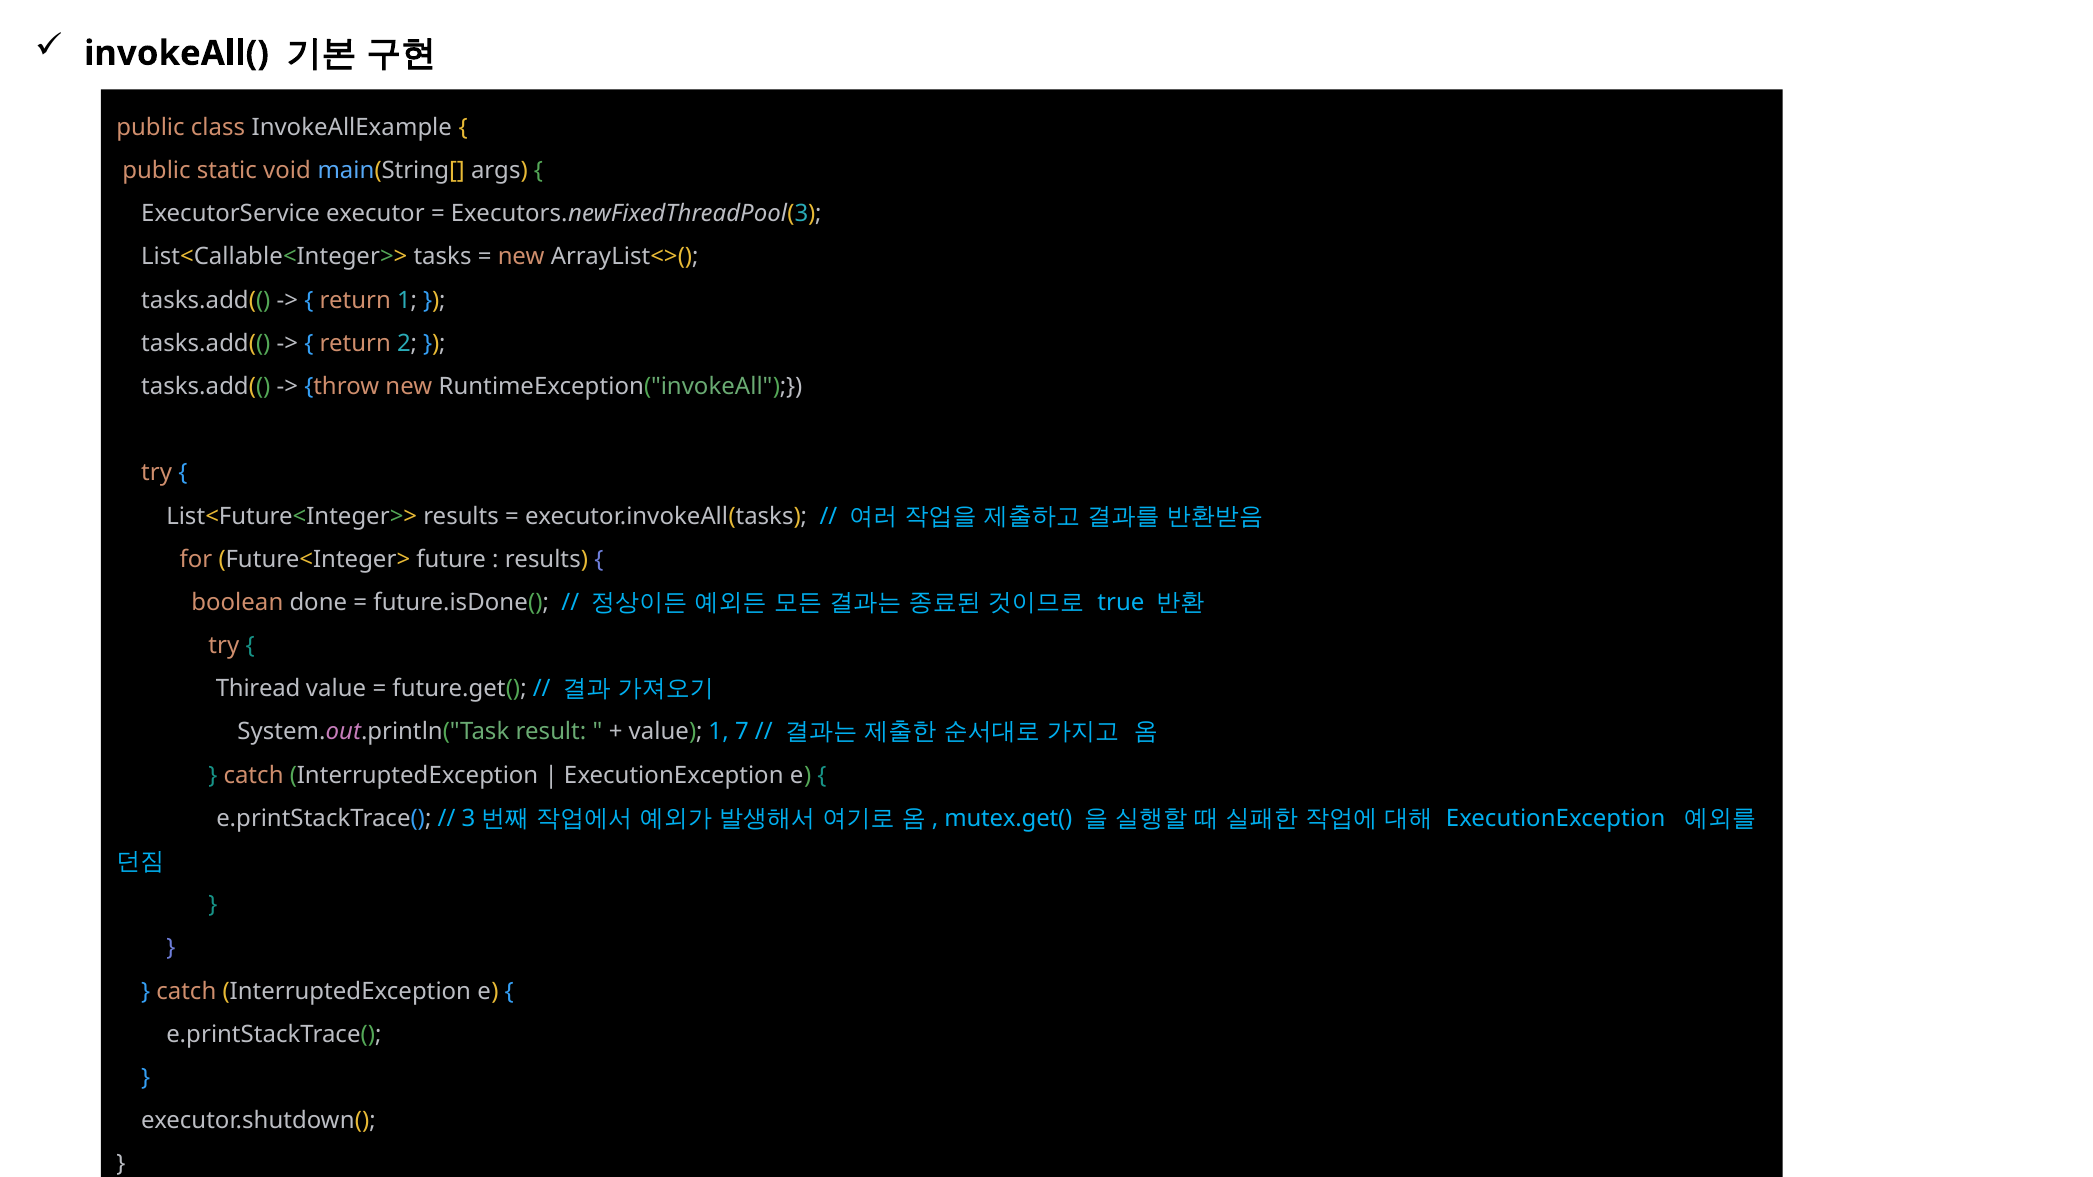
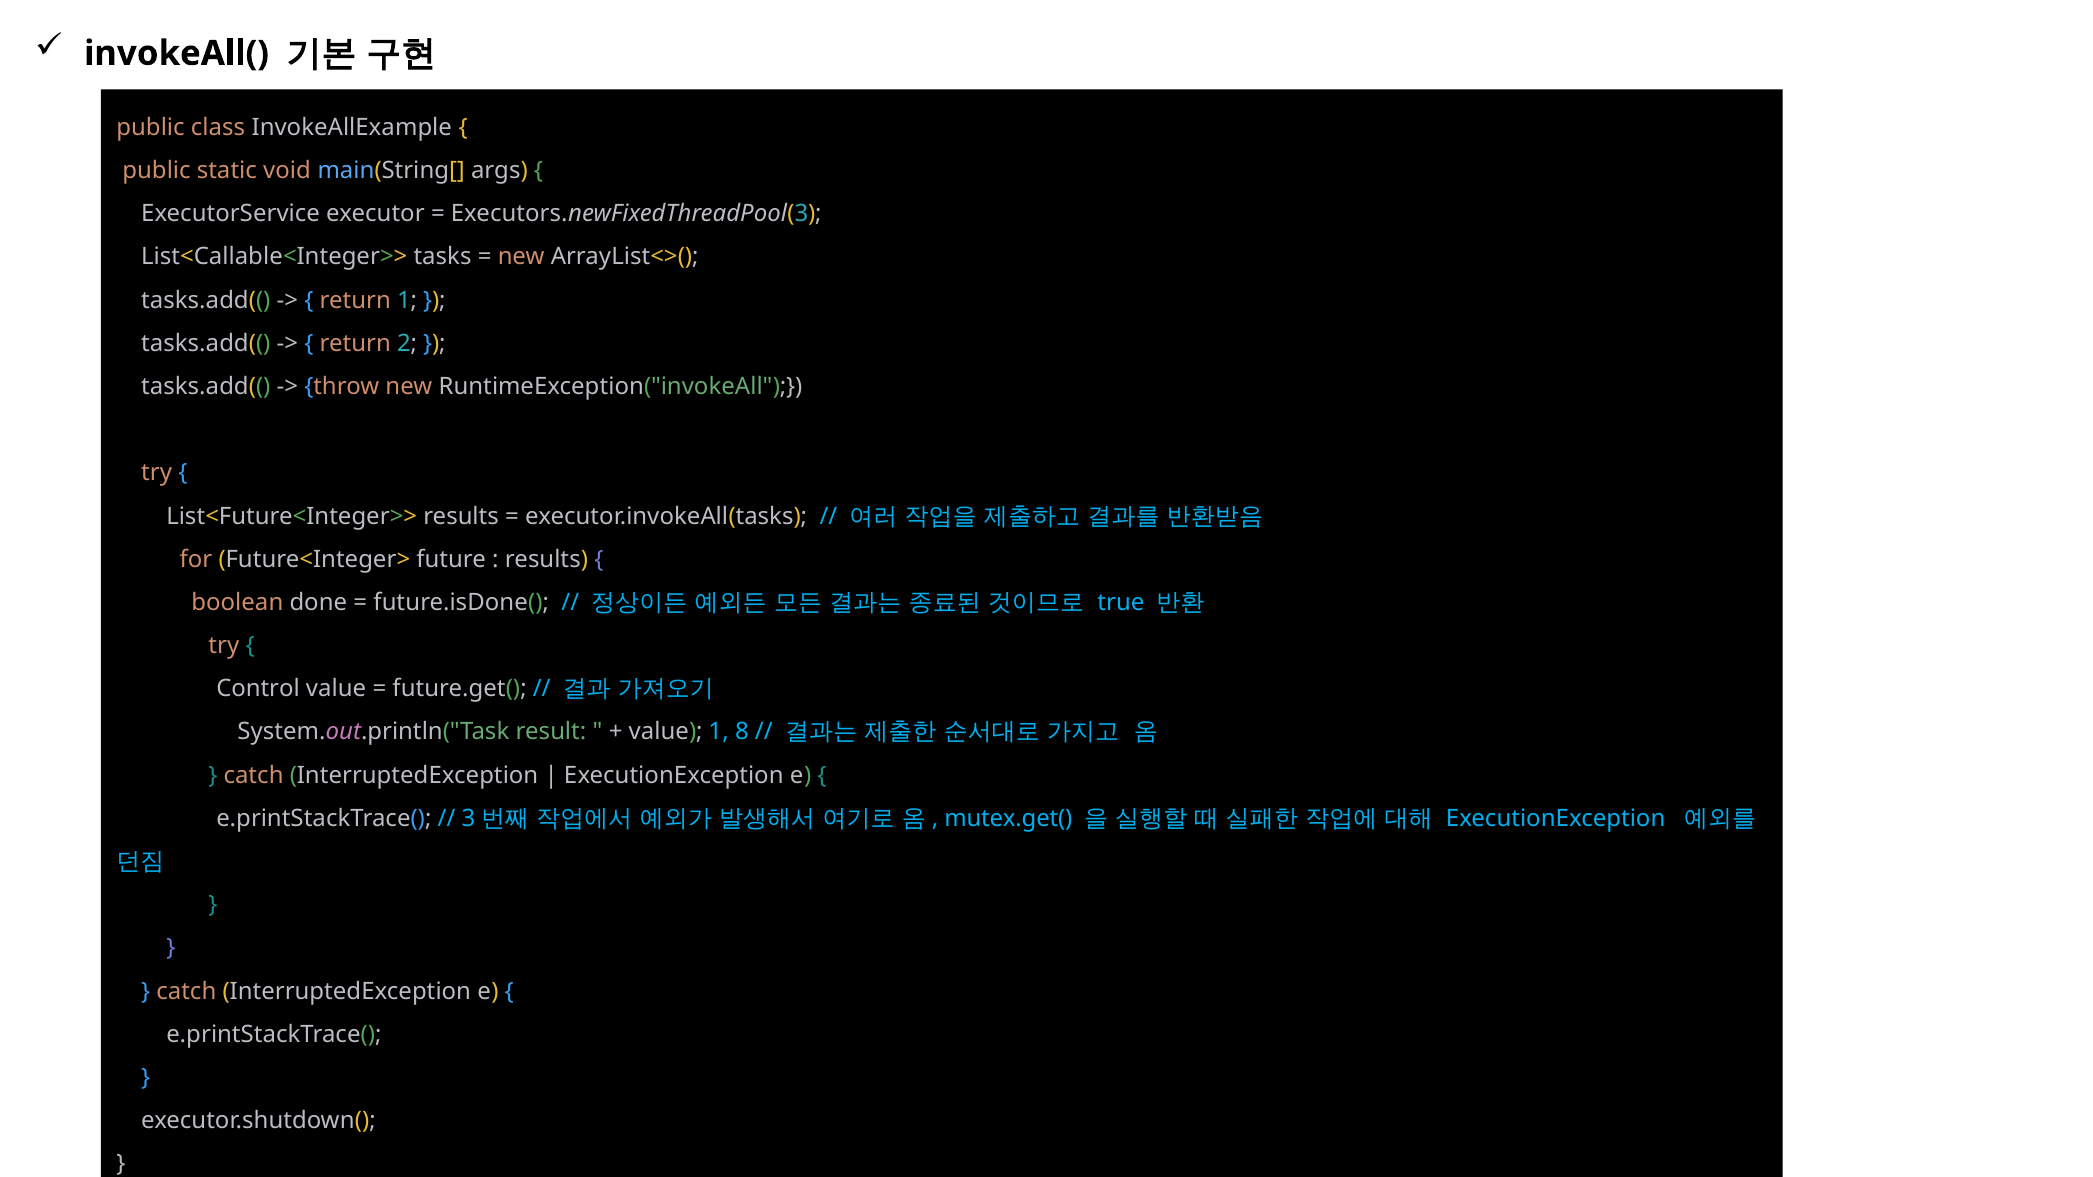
Thiread: Thiread -> Control
7: 7 -> 8
